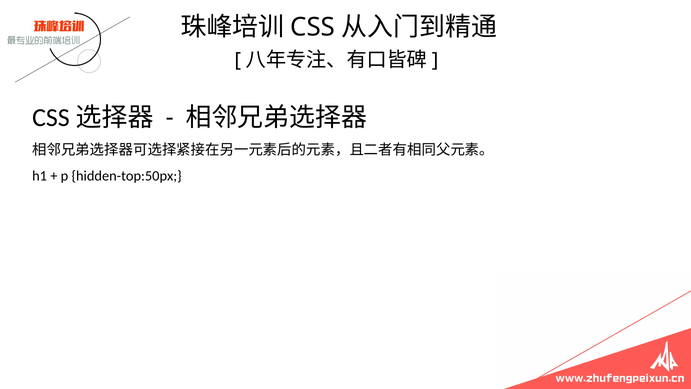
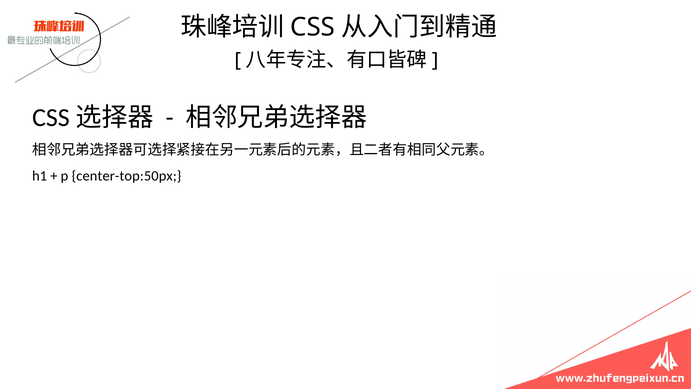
hidden-top:50px: hidden-top:50px -> center-top:50px
